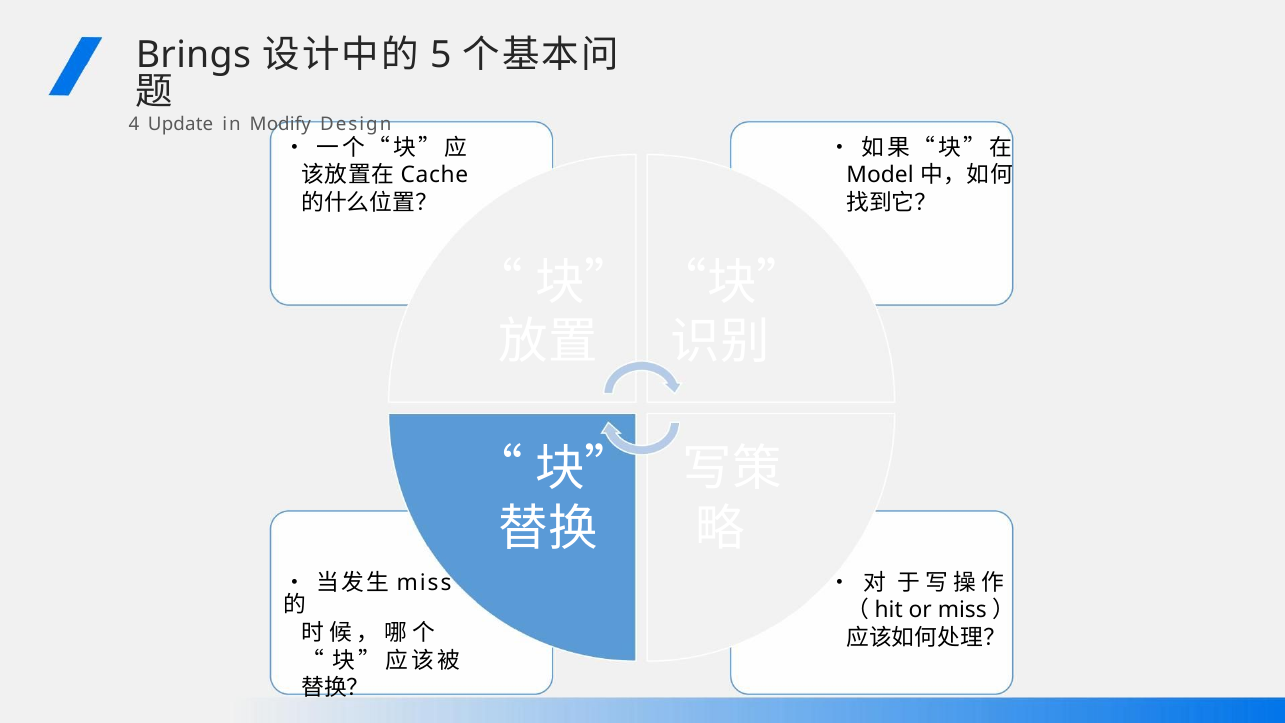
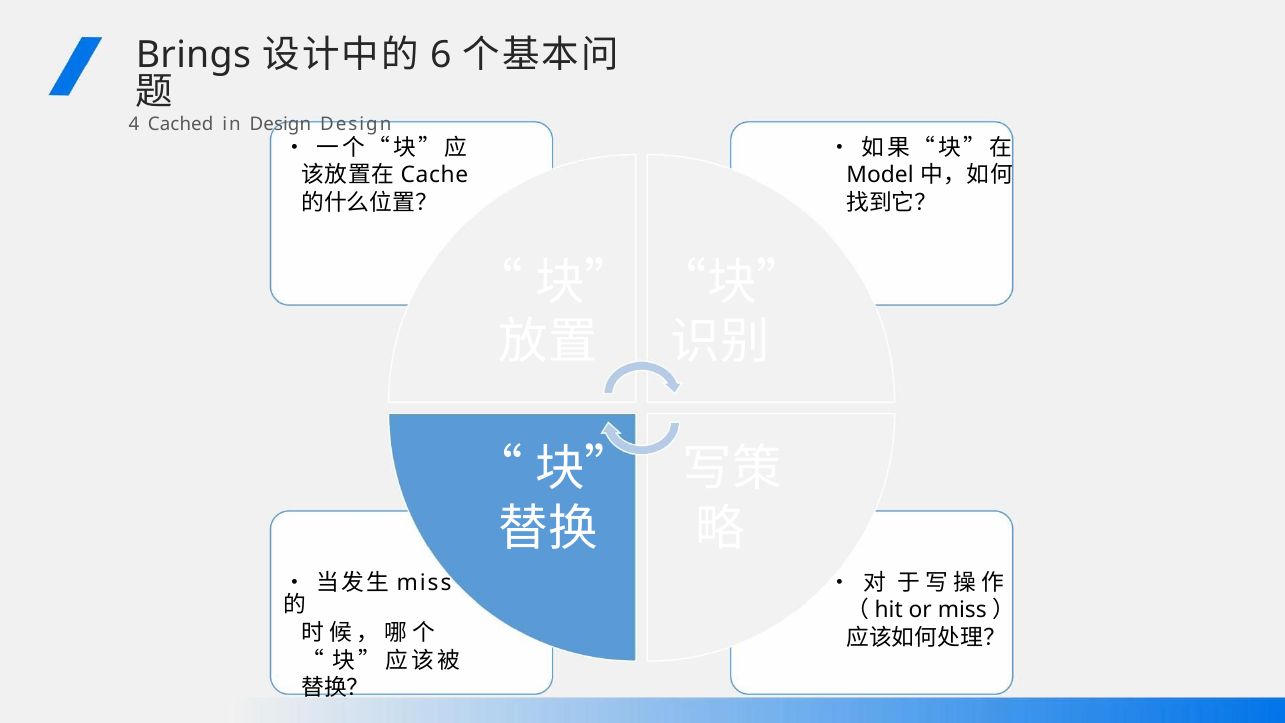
5: 5 -> 6
Update: Update -> Cached
in Modify: Modify -> Design
